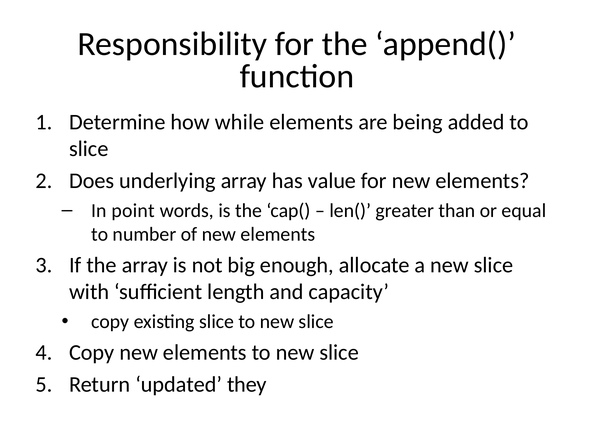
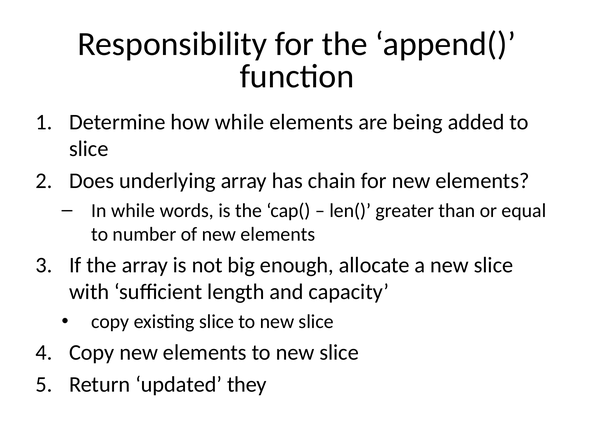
value: value -> chain
In point: point -> while
